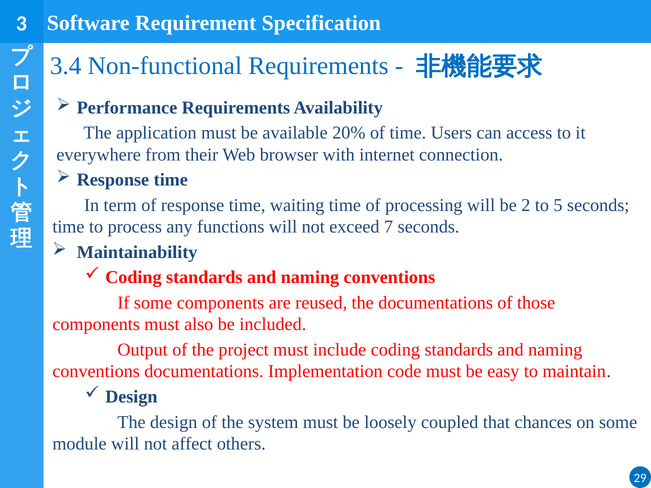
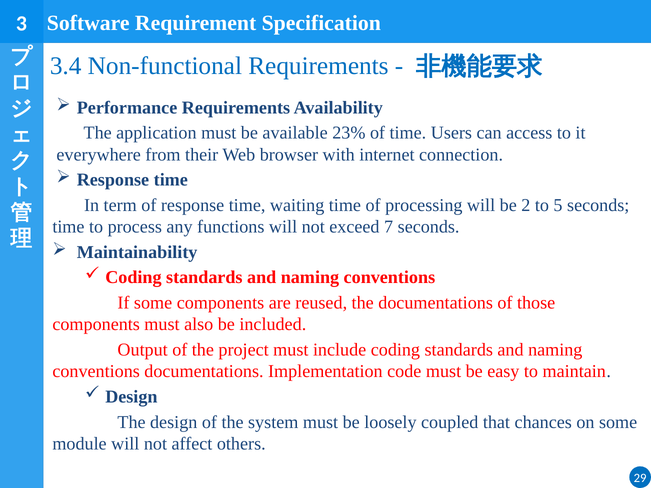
20%: 20% -> 23%
